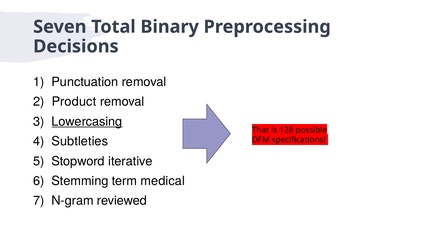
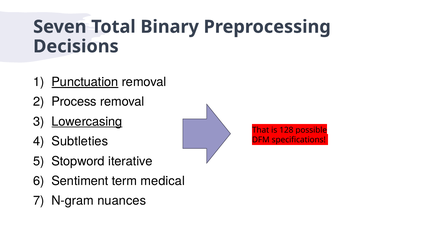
Punctuation underline: none -> present
Product: Product -> Process
Stemming: Stemming -> Sentiment
reviewed: reviewed -> nuances
